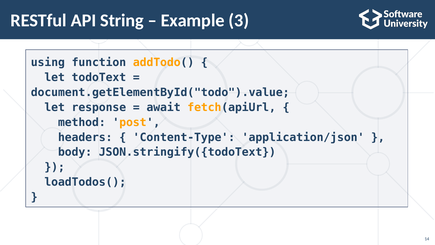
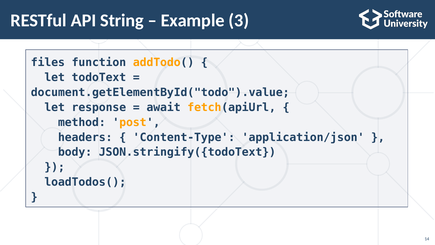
using: using -> files
